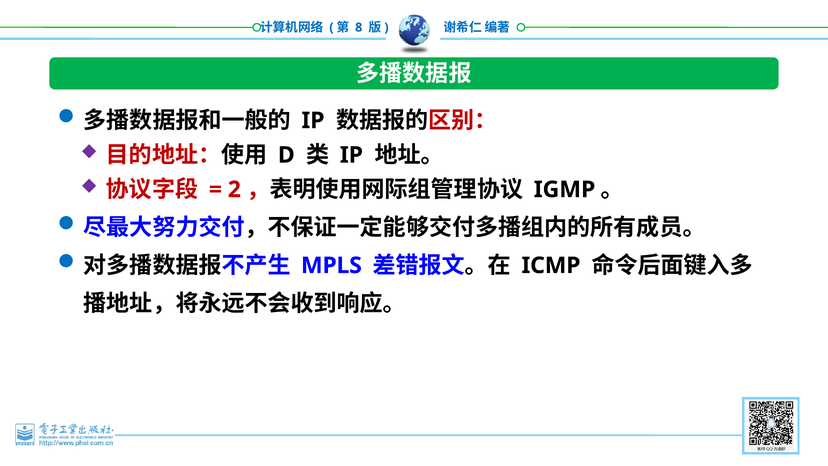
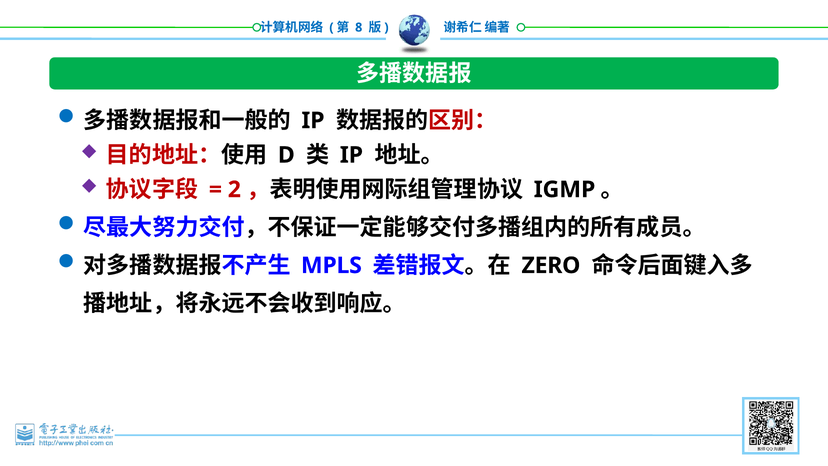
ICMP: ICMP -> ZERO
